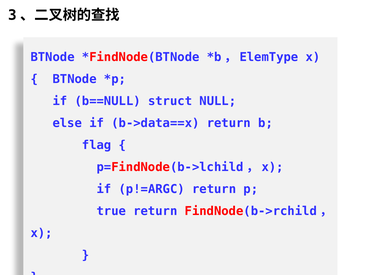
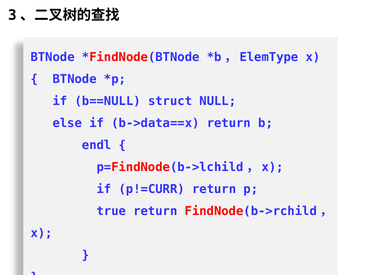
flag: flag -> endl
p!=ARGC: p!=ARGC -> p!=CURR
